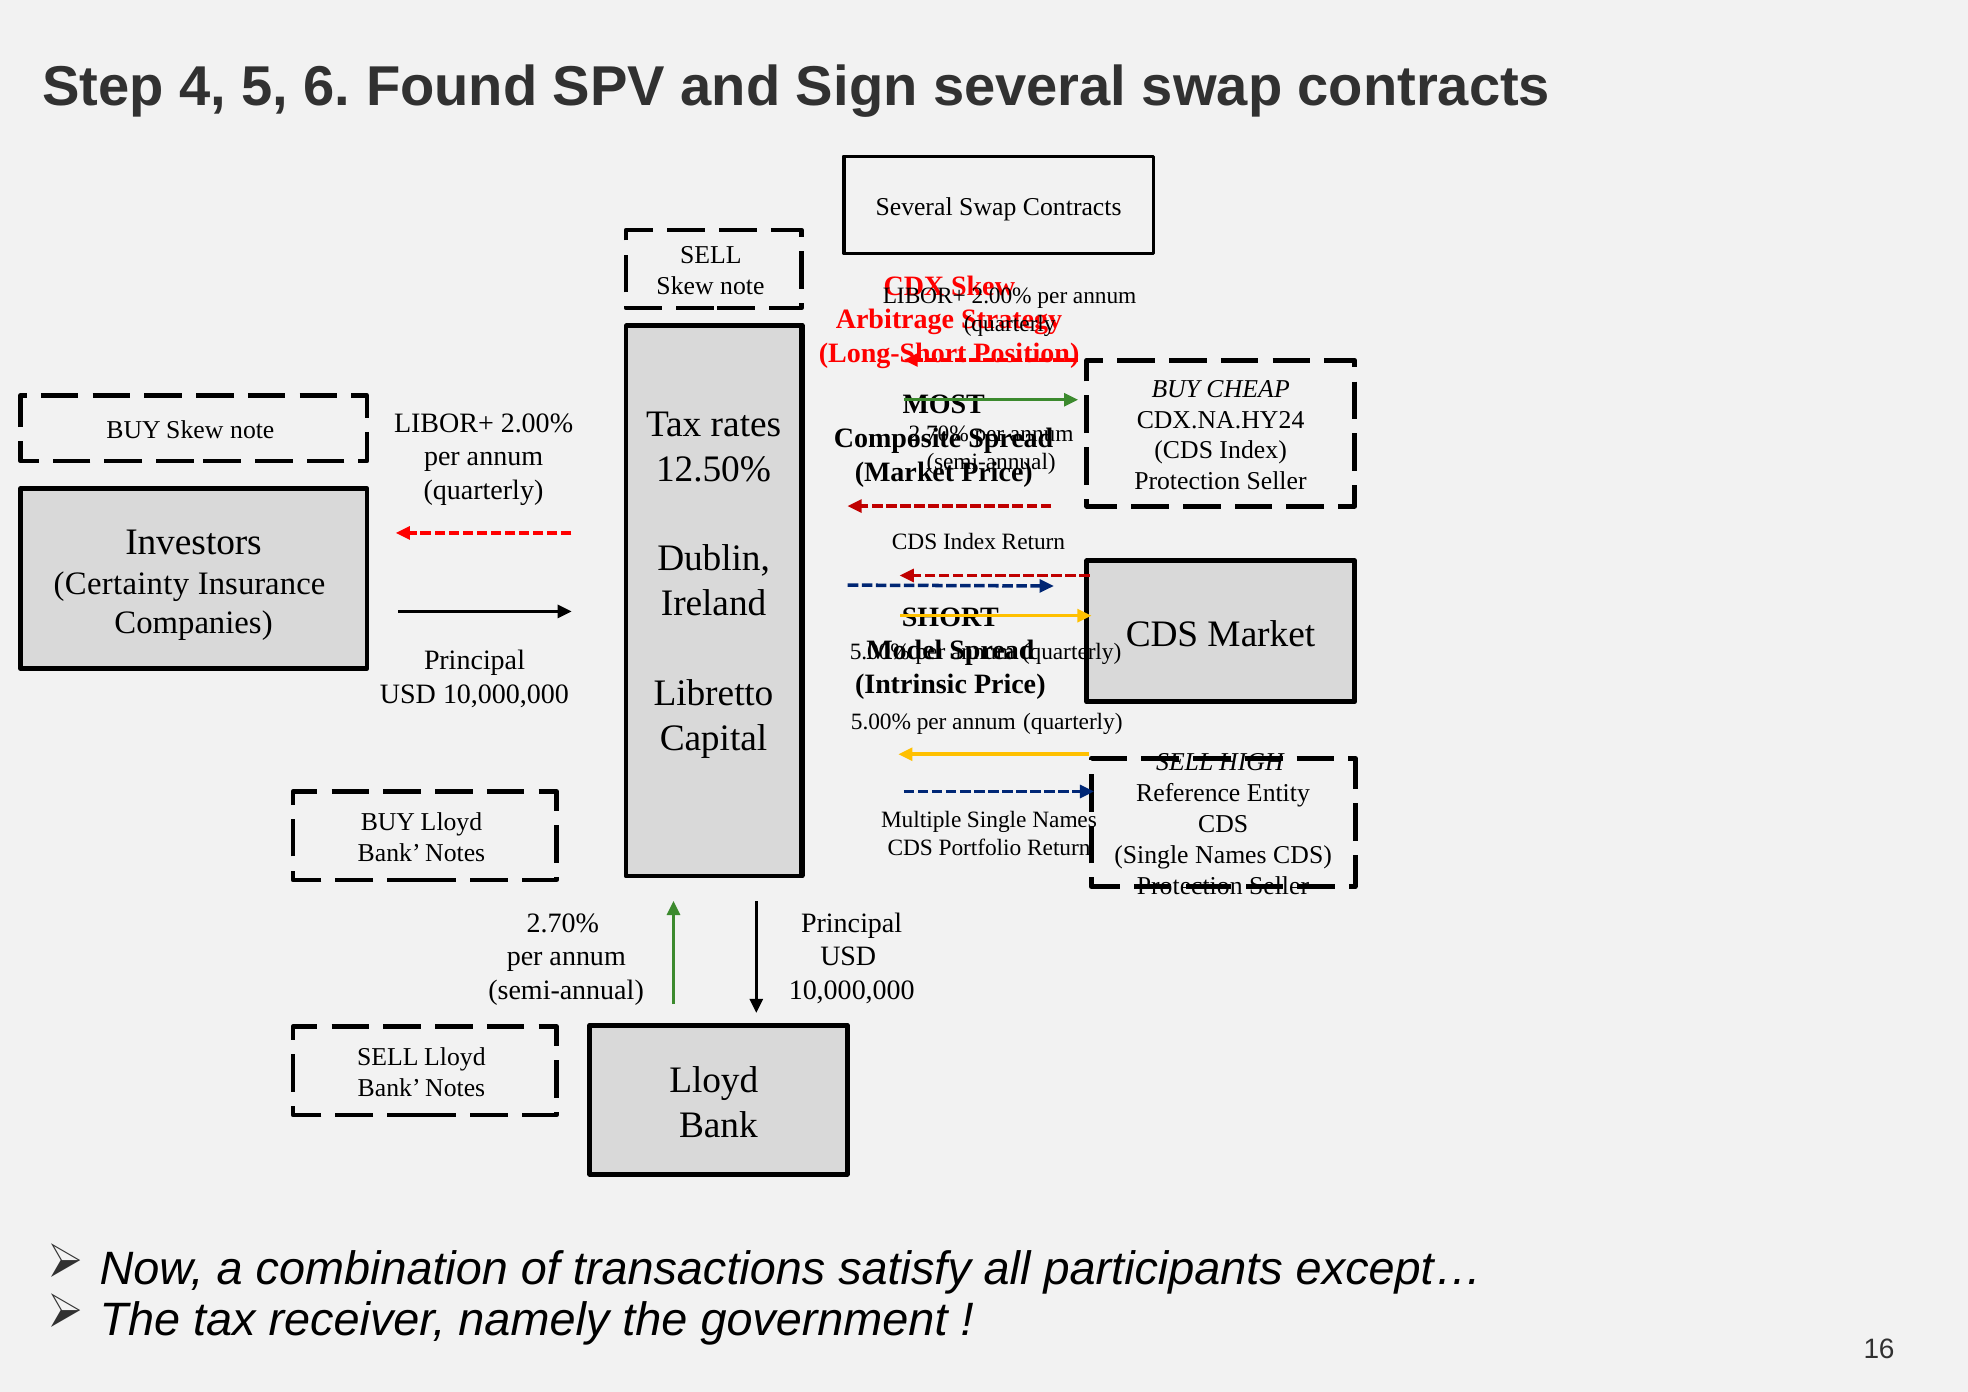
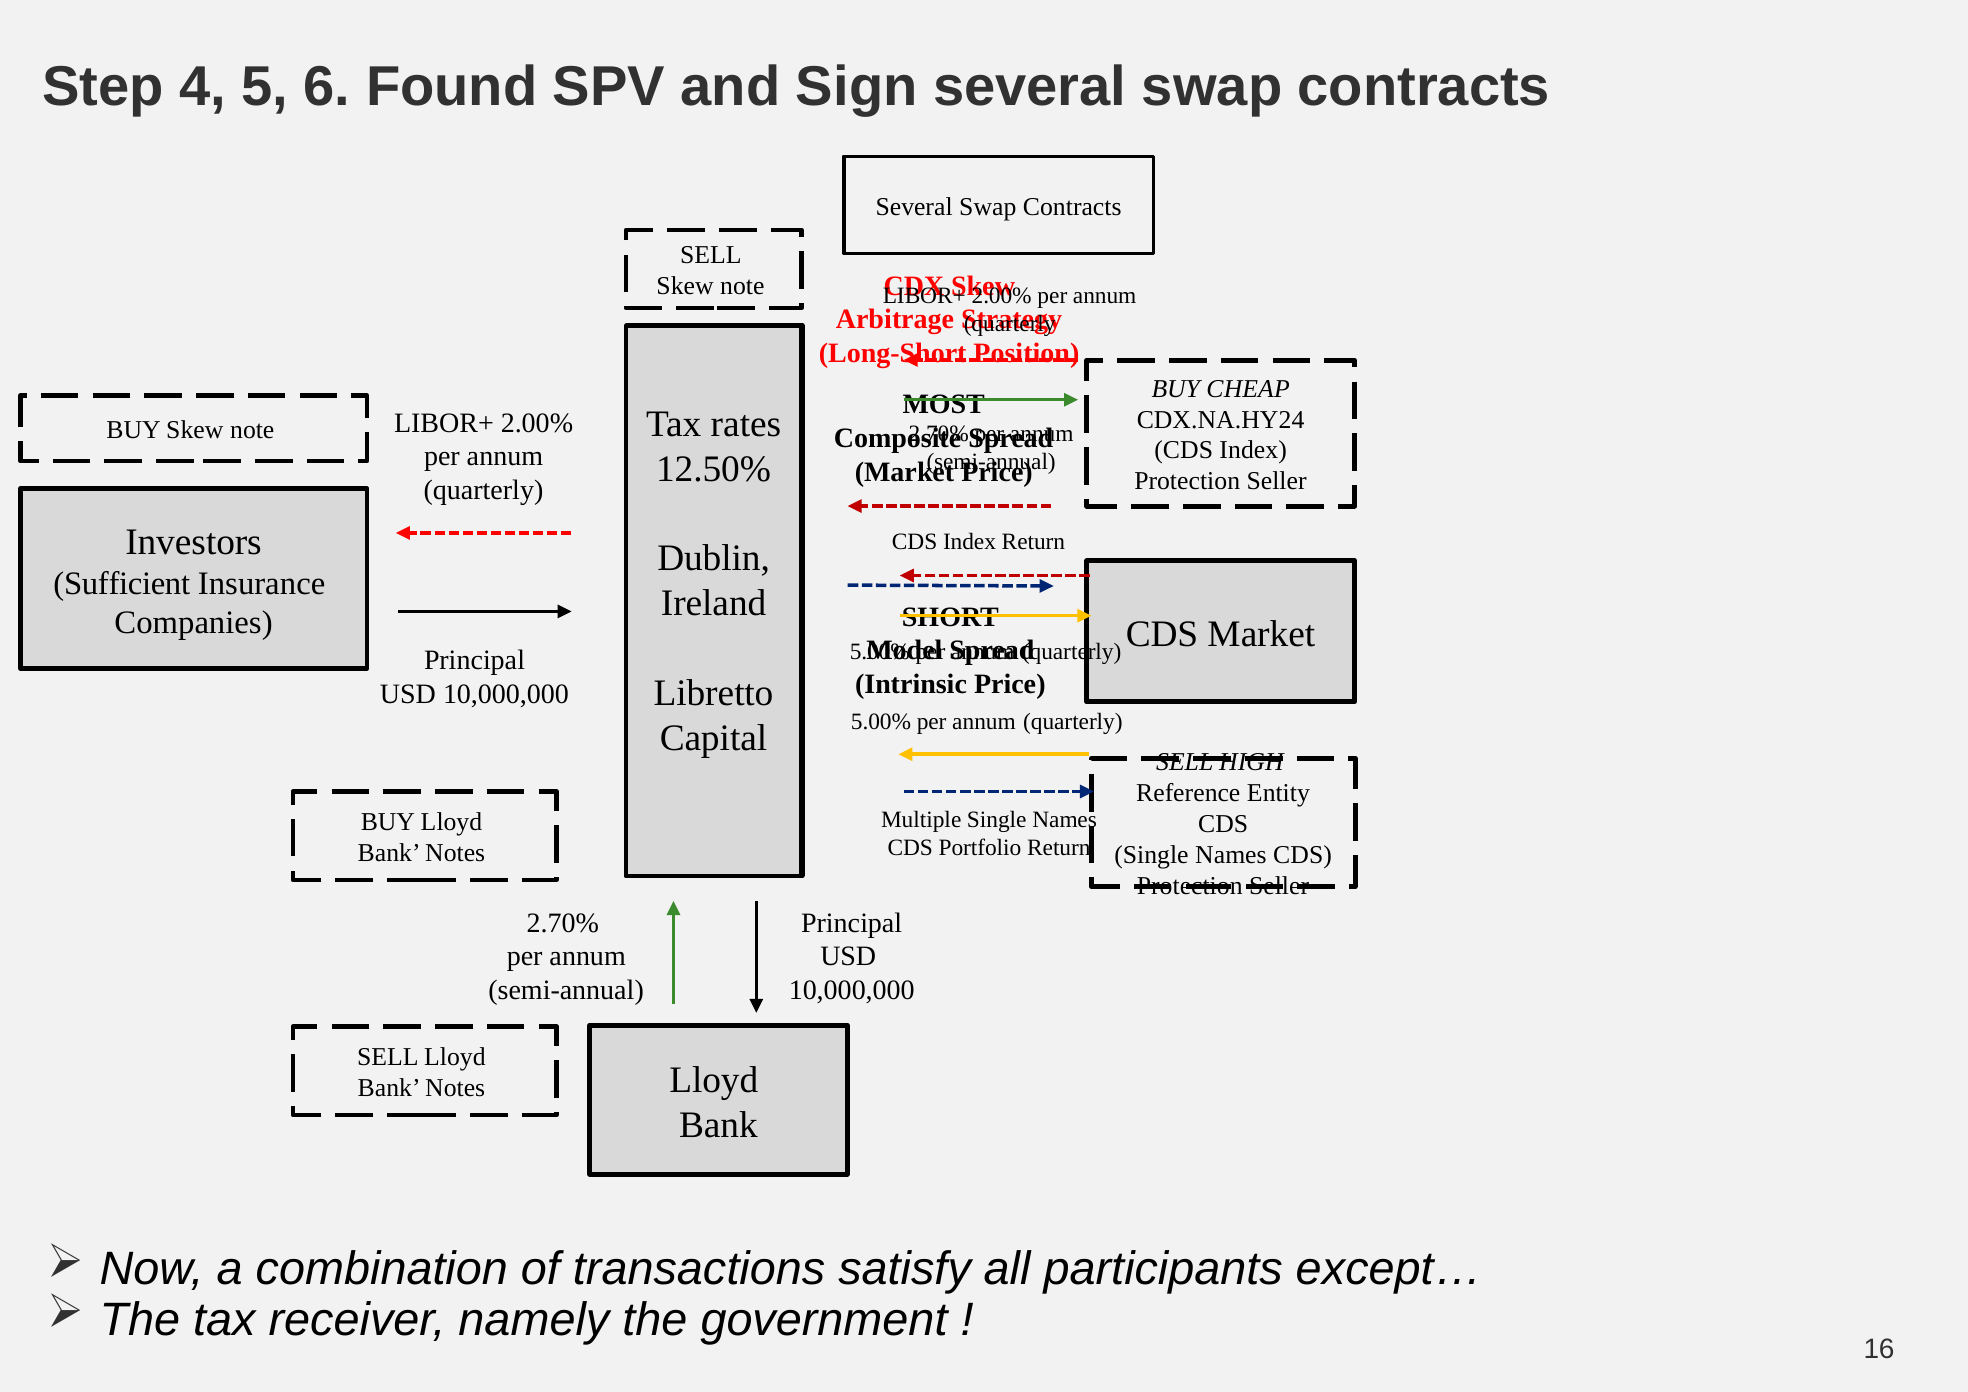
Certainty: Certainty -> Sufficient
